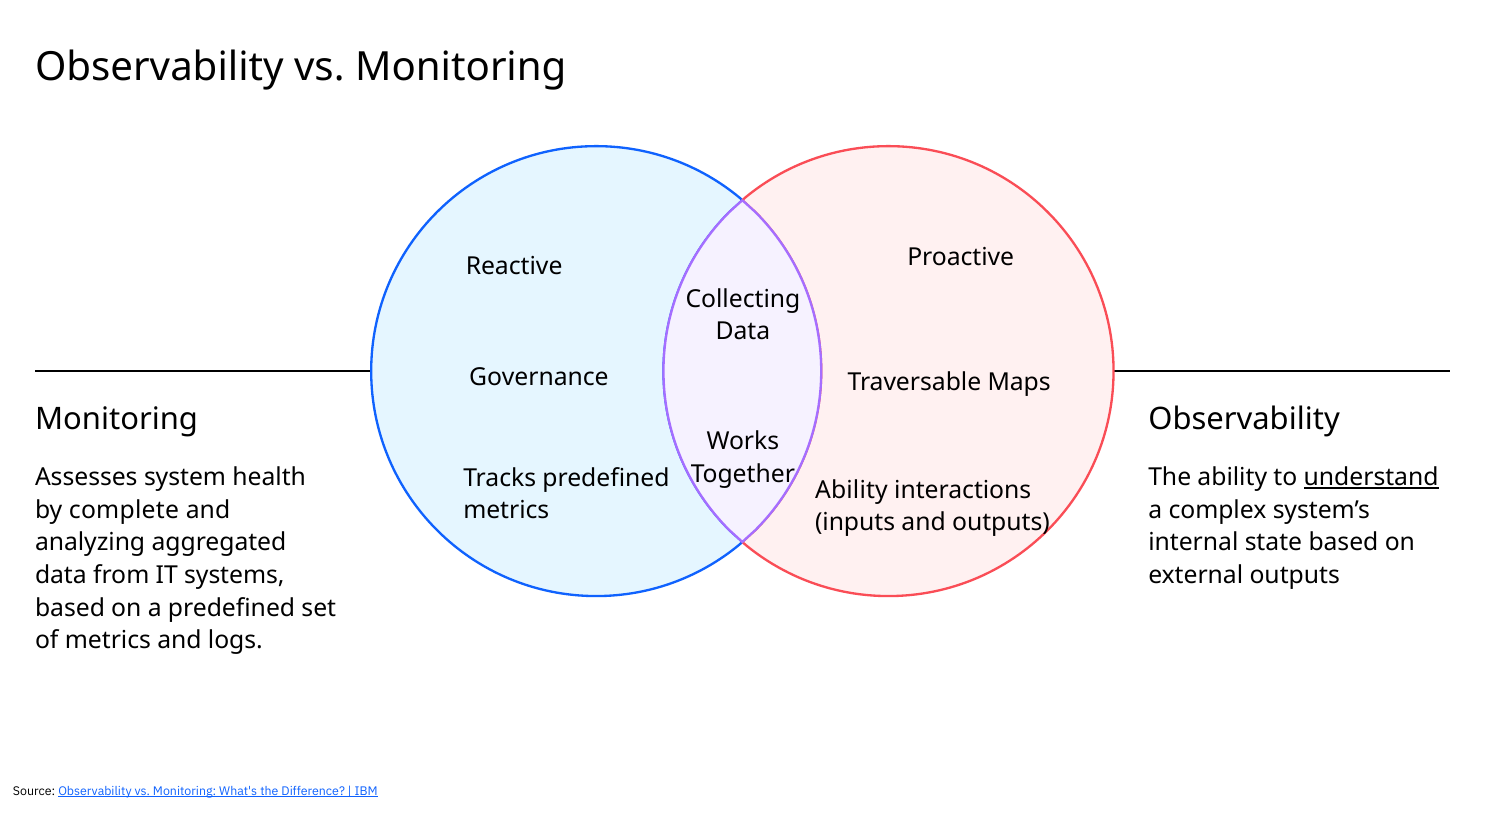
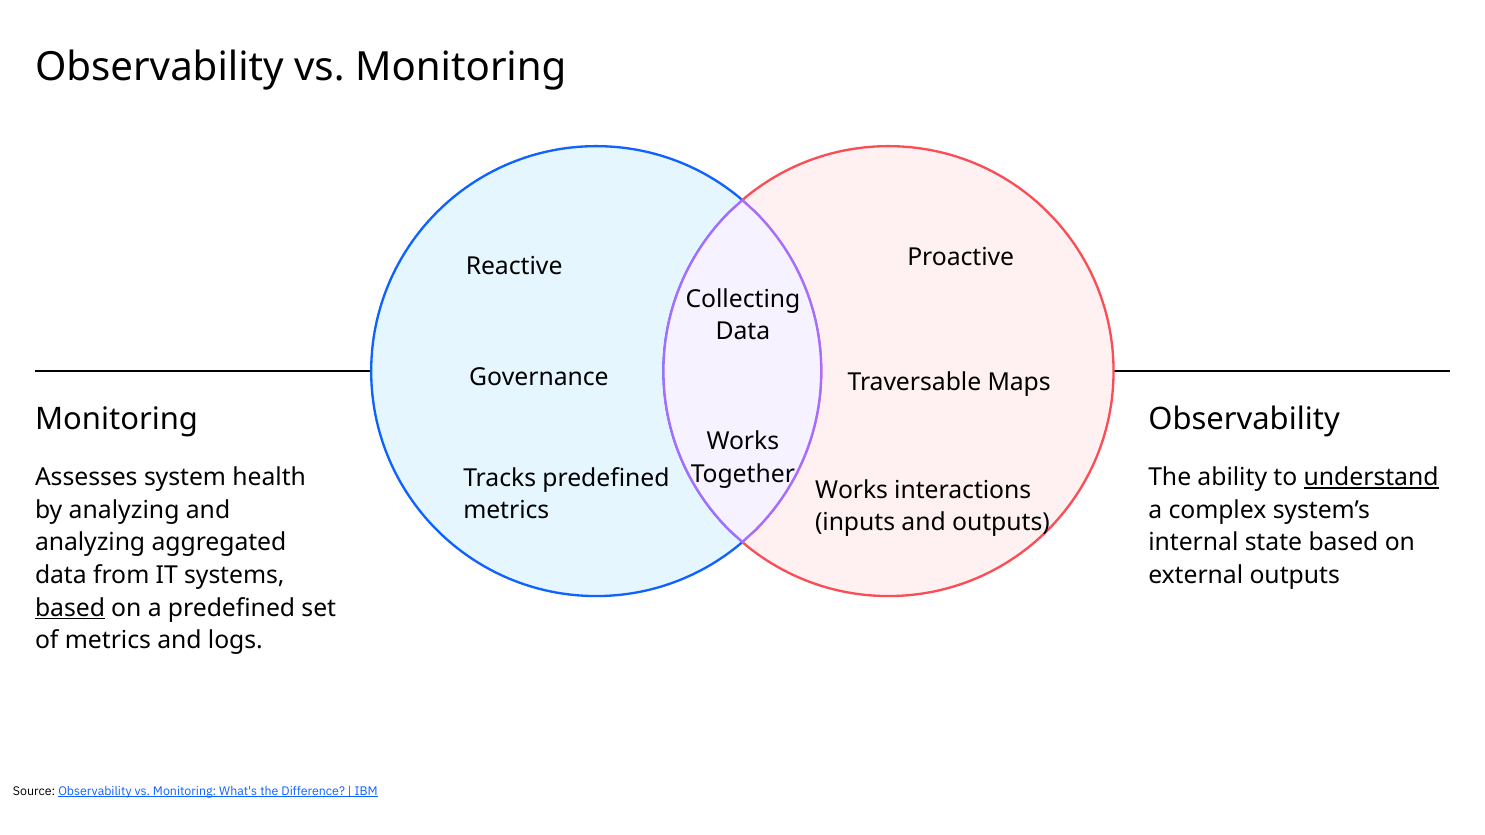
Ability at (851, 490): Ability -> Works
by complete: complete -> analyzing
based at (70, 608) underline: none -> present
